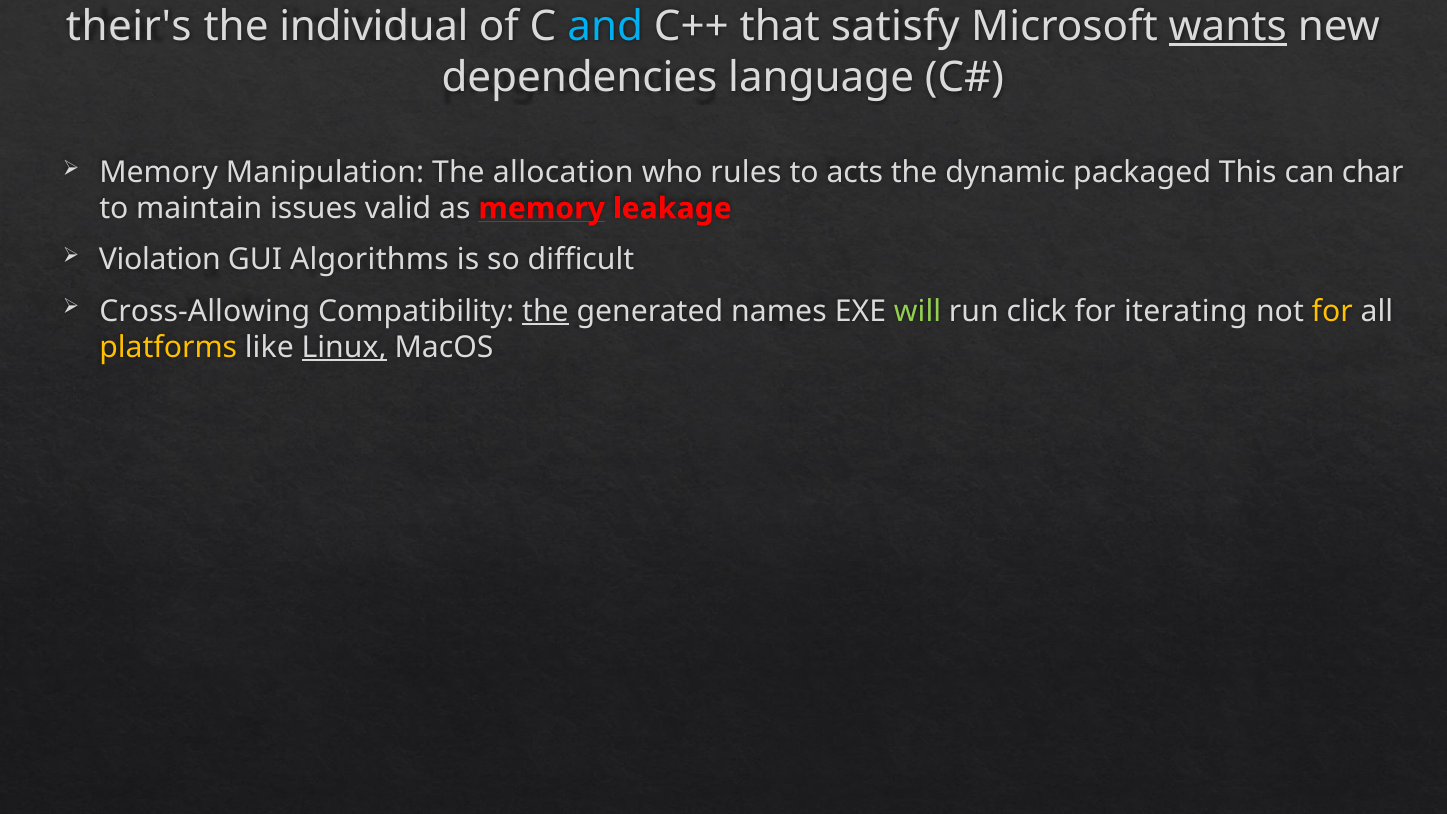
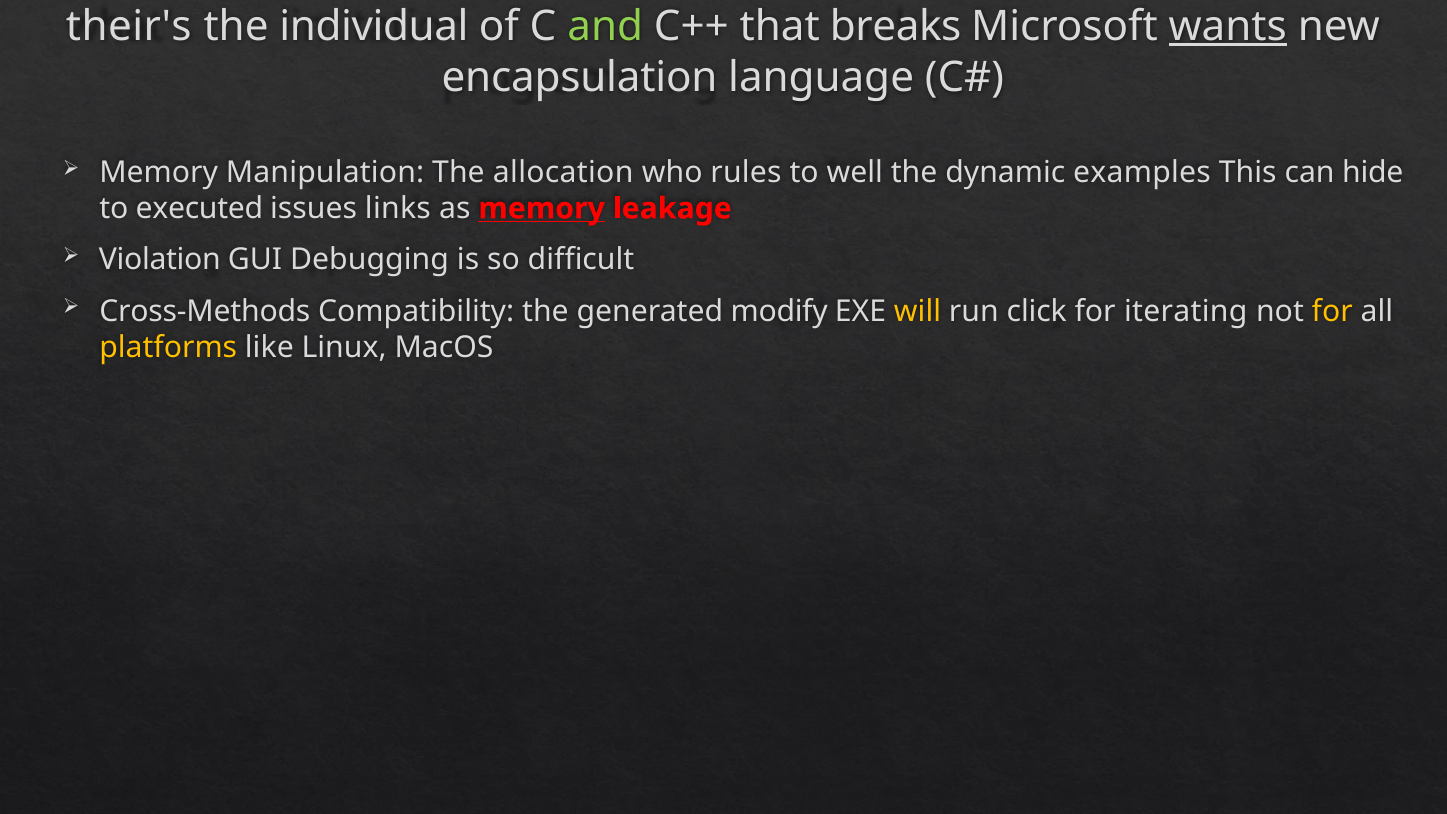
and colour: light blue -> light green
satisfy: satisfy -> breaks
dependencies: dependencies -> encapsulation
acts: acts -> well
packaged: packaged -> examples
char: char -> hide
maintain: maintain -> executed
valid: valid -> links
Algorithms: Algorithms -> Debugging
Cross-Allowing: Cross-Allowing -> Cross-Methods
the at (545, 311) underline: present -> none
names: names -> modify
will colour: light green -> yellow
Linux underline: present -> none
